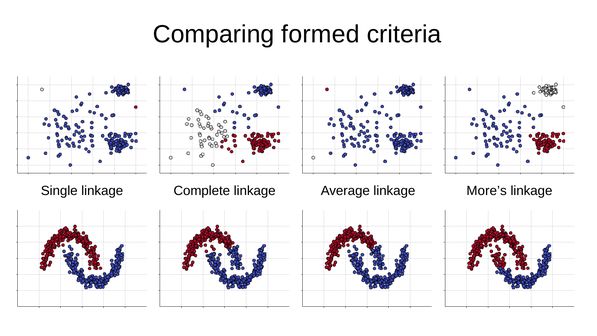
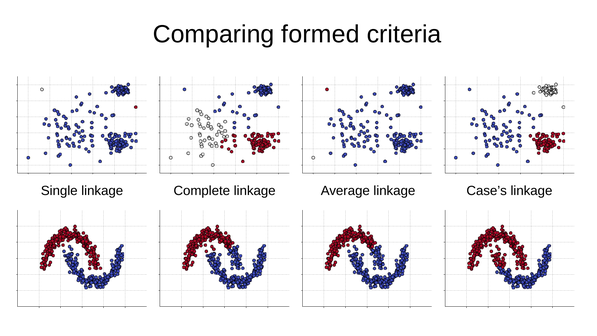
More’s: More’s -> Case’s
